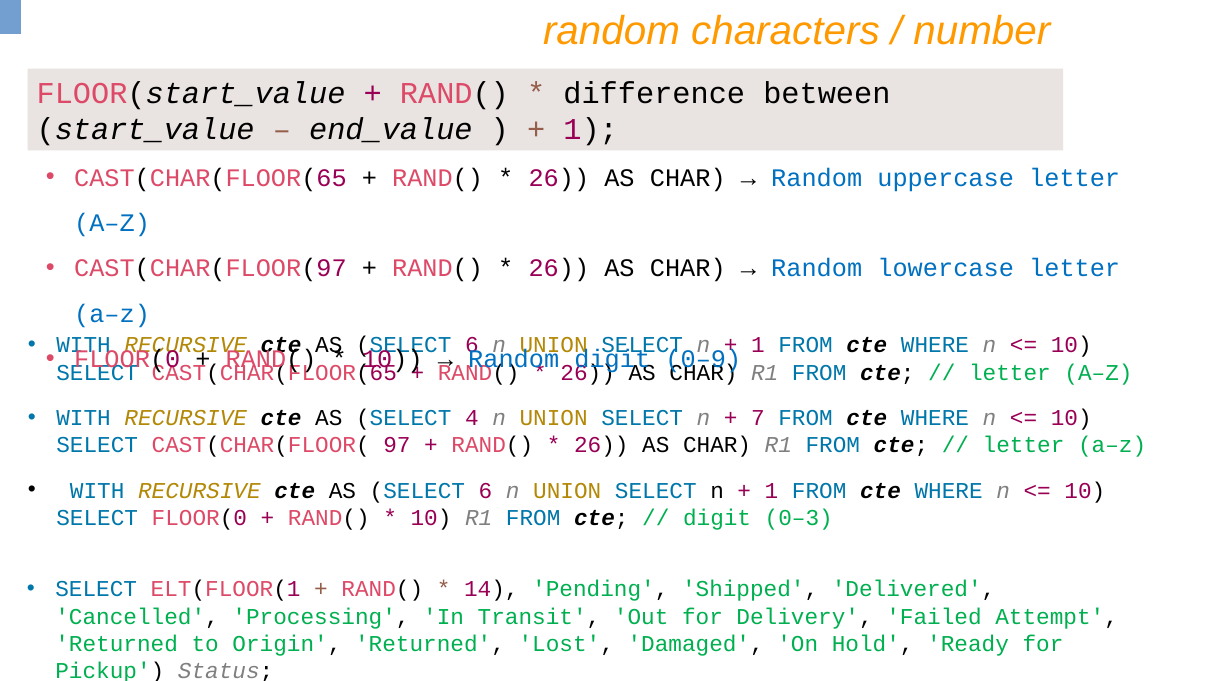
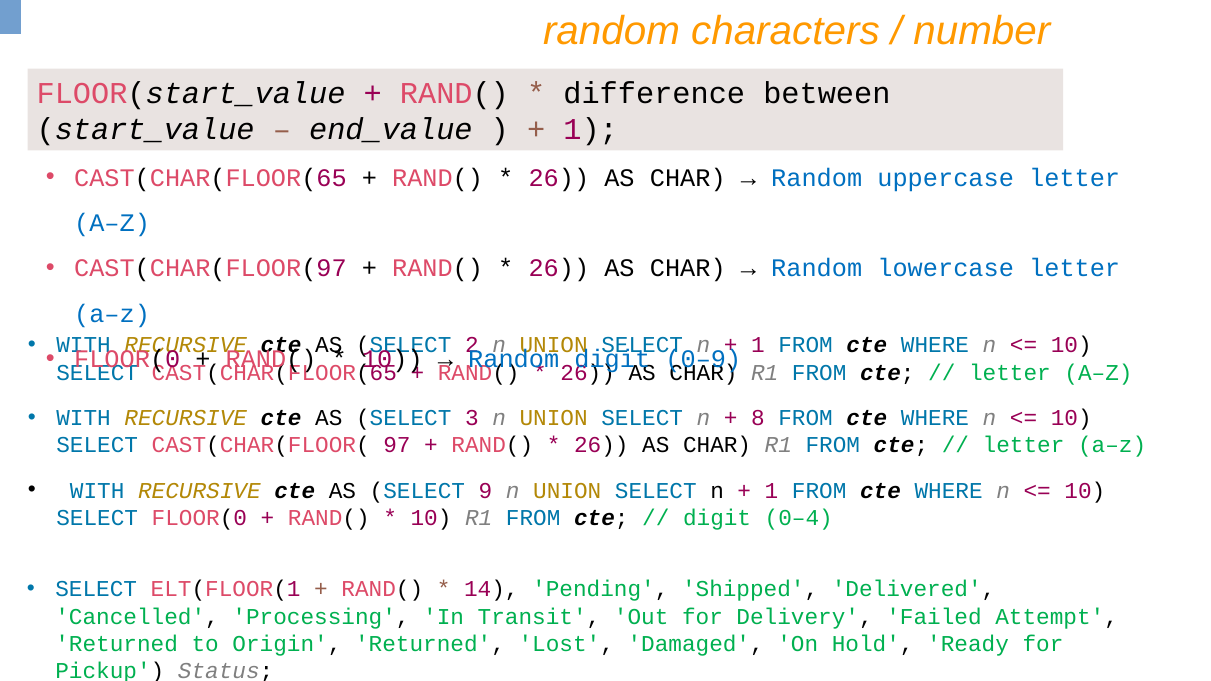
6 at (472, 345): 6 -> 2
4: 4 -> 3
7: 7 -> 8
6 at (485, 491): 6 -> 9
0–3: 0–3 -> 0–4
